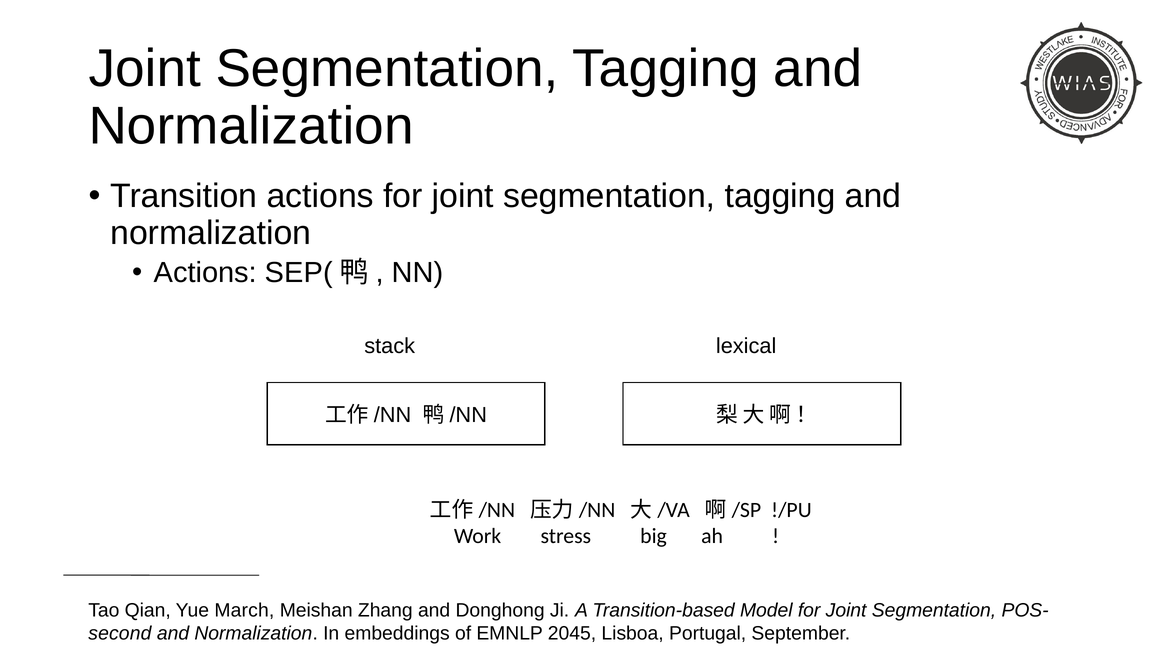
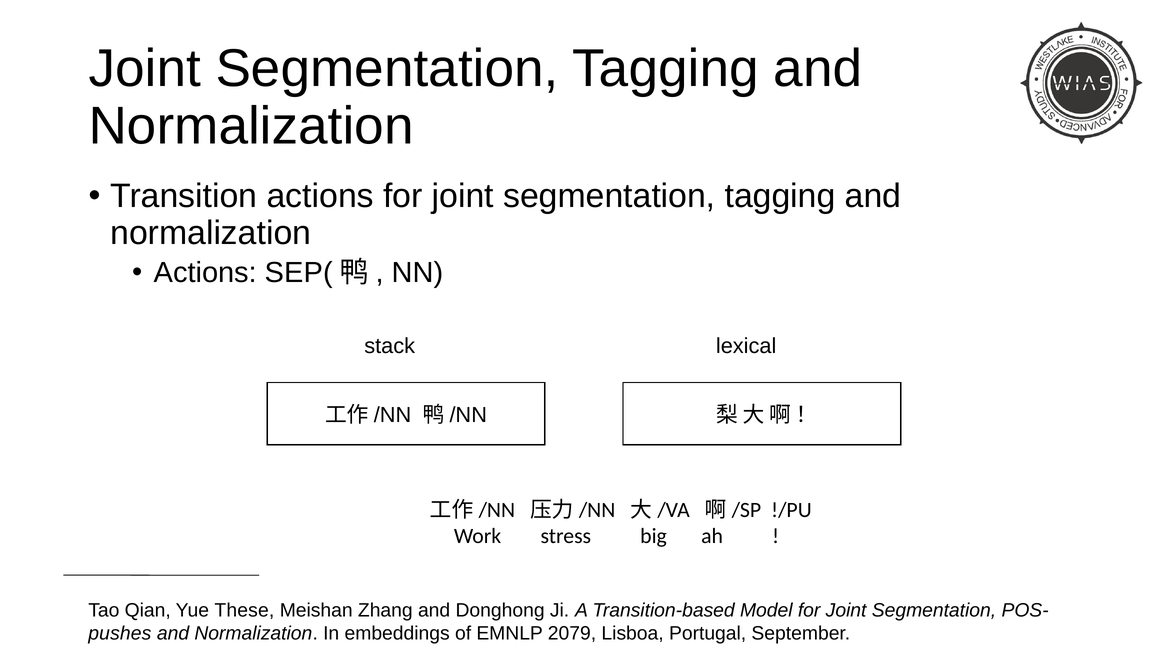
March: March -> These
second: second -> pushes
2045: 2045 -> 2079
